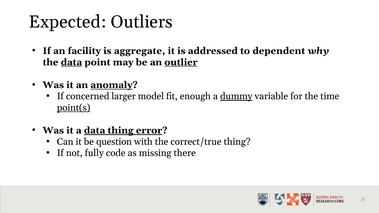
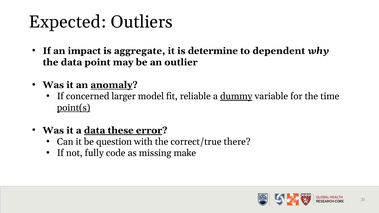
facility: facility -> impact
addressed: addressed -> determine
data at (71, 62) underline: present -> none
outlier underline: present -> none
enough: enough -> reliable
data thing: thing -> these
correct/true thing: thing -> there
there: there -> make
